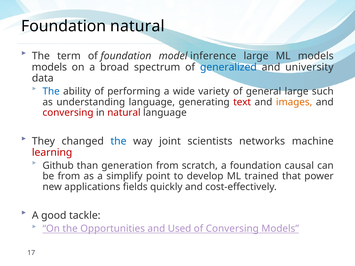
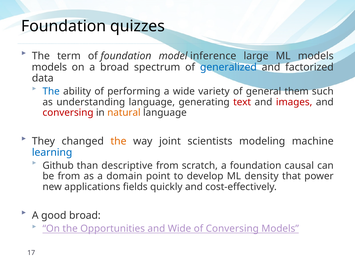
Foundation natural: natural -> quizzes
university: university -> factorized
general large: large -> them
images colour: orange -> red
natural at (124, 113) colour: red -> orange
the at (118, 141) colour: blue -> orange
networks: networks -> modeling
learning colour: red -> blue
generation: generation -> descriptive
simplify: simplify -> domain
trained: trained -> density
good tackle: tackle -> broad
and Used: Used -> Wide
